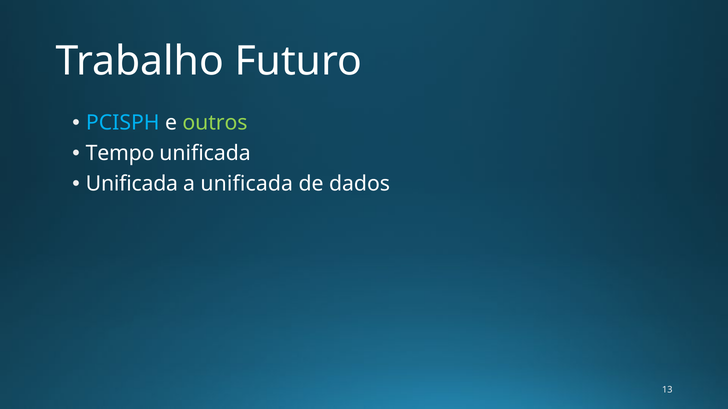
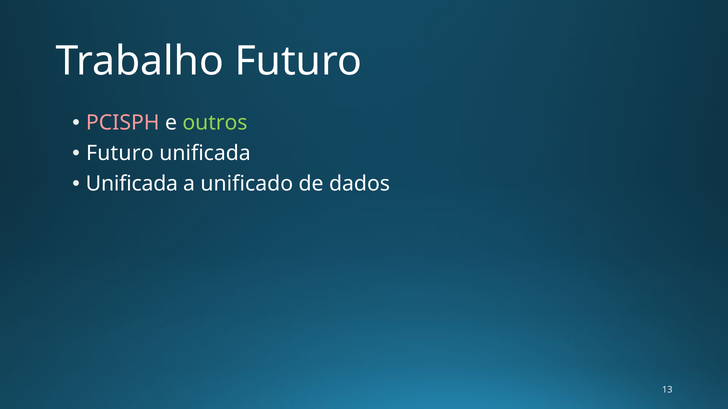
PCISPH colour: light blue -> pink
Tempo at (120, 154): Tempo -> Futuro
a unificada: unificada -> unificado
